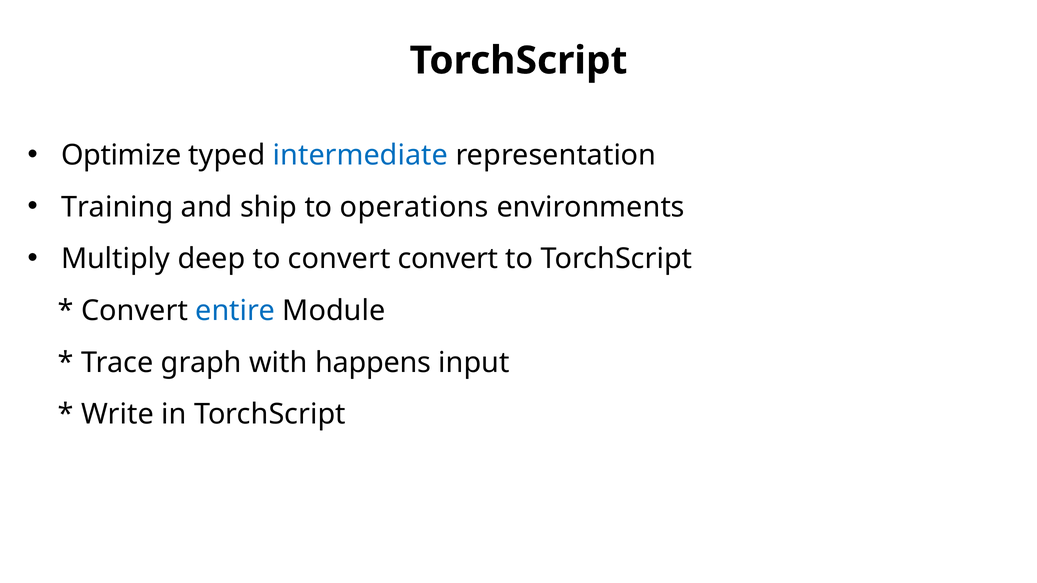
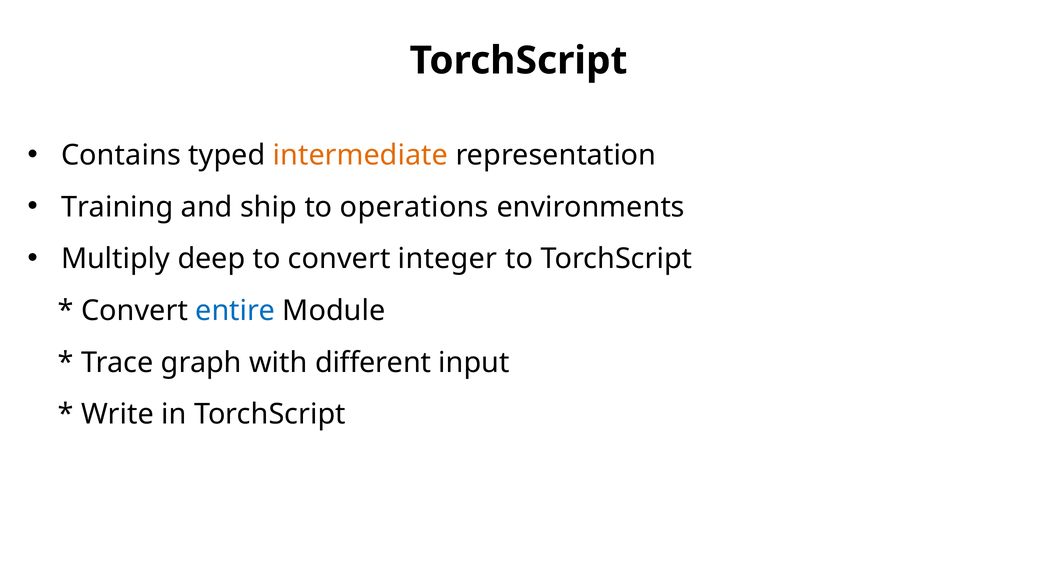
Optimize: Optimize -> Contains
intermediate colour: blue -> orange
convert convert: convert -> integer
happens: happens -> different
